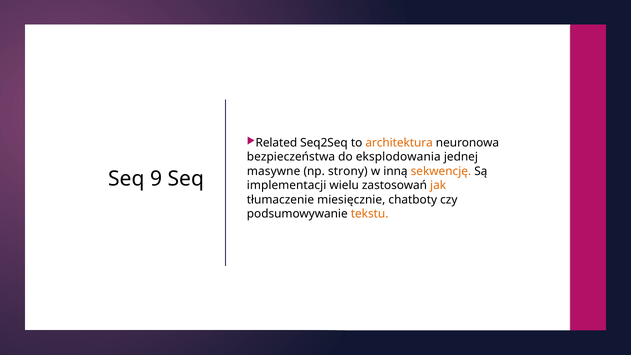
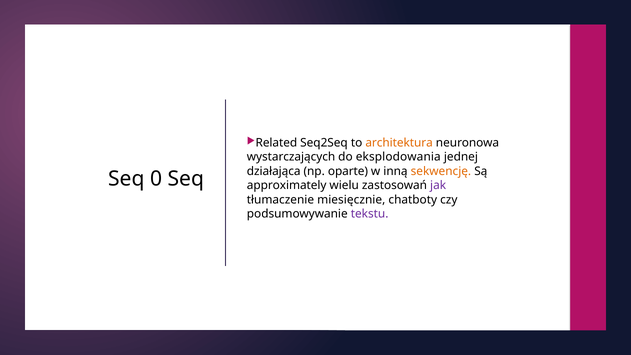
bezpieczeństwa: bezpieczeństwa -> wystarczających
masywne: masywne -> działająca
strony: strony -> oparte
9: 9 -> 0
implementacji: implementacji -> approximately
jak colour: orange -> purple
tekstu colour: orange -> purple
